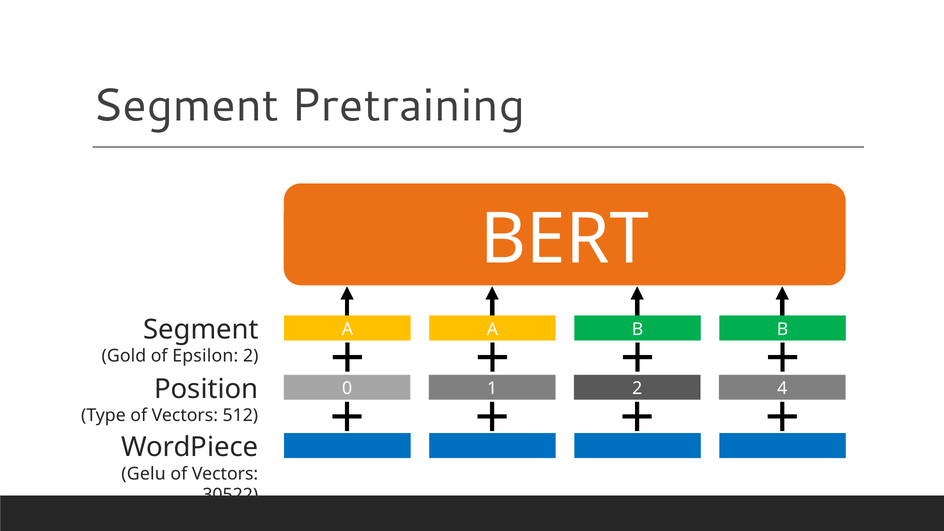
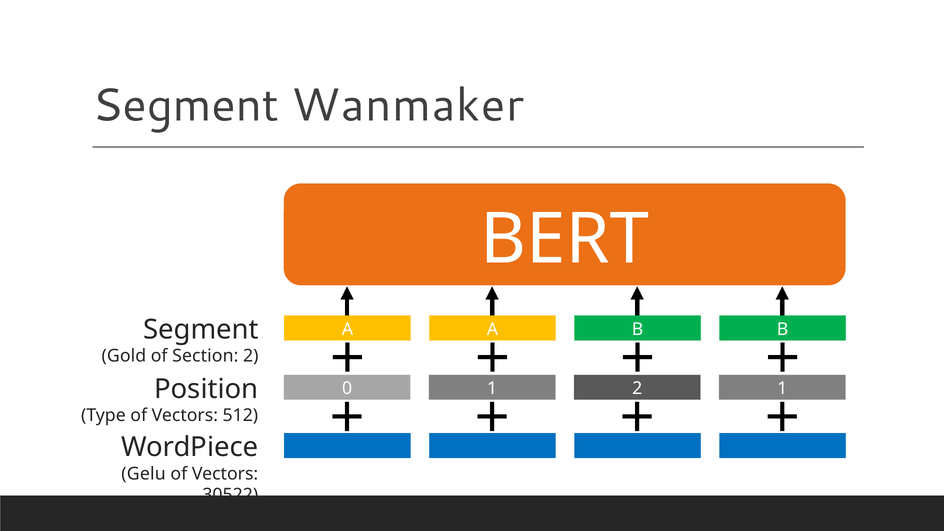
Pretraining: Pretraining -> Wanmaker
Epsilon: Epsilon -> Section
2 4: 4 -> 1
